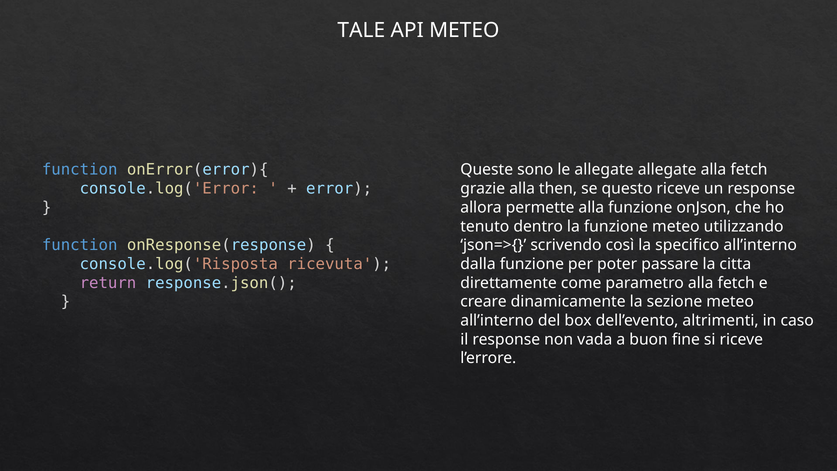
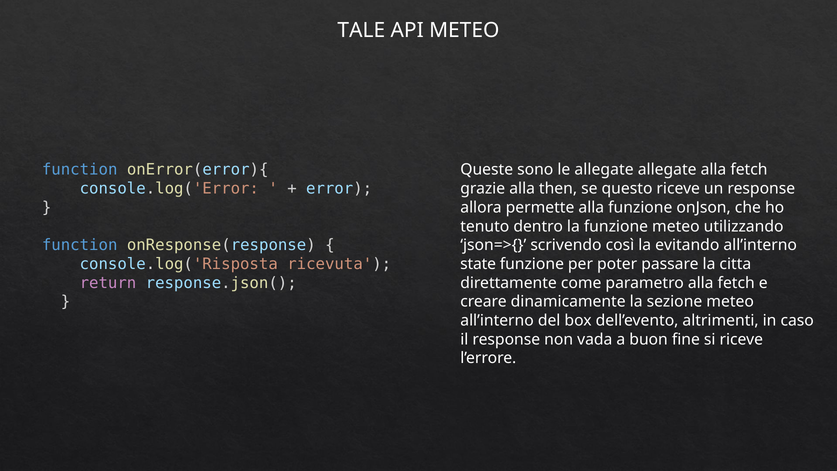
specifico: specifico -> evitando
dalla: dalla -> state
